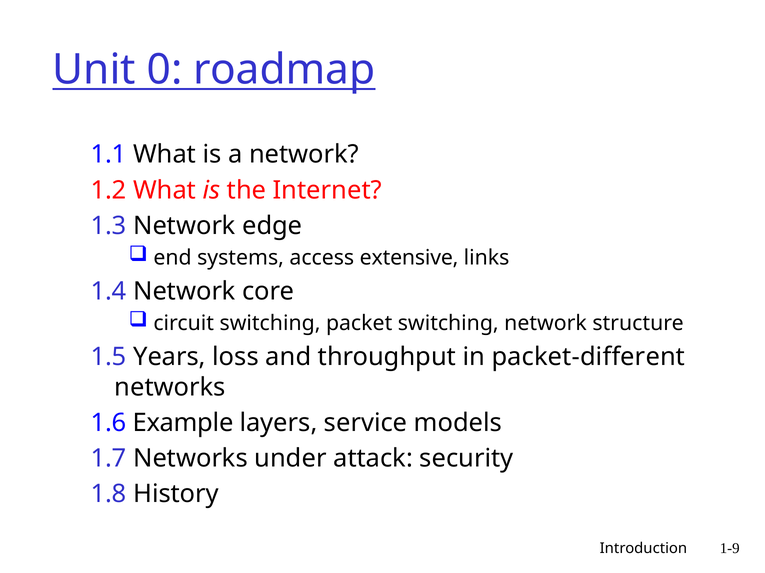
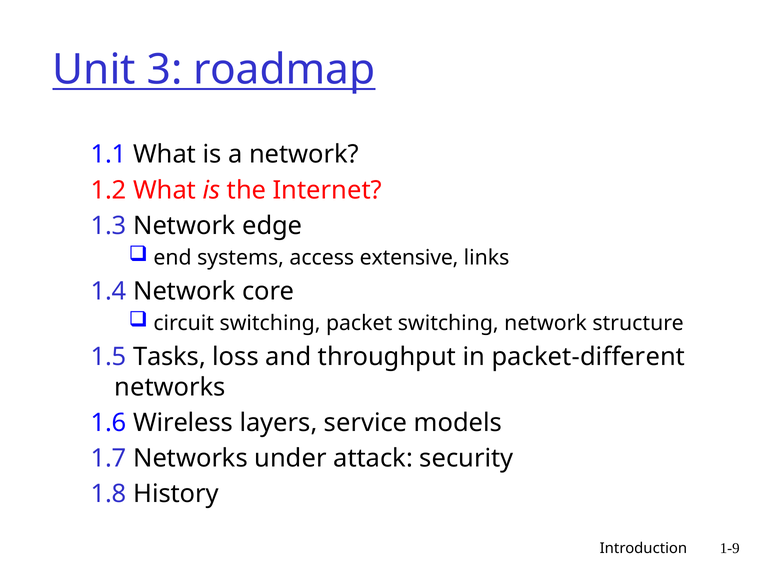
0: 0 -> 3
Years: Years -> Tasks
Example: Example -> Wireless
